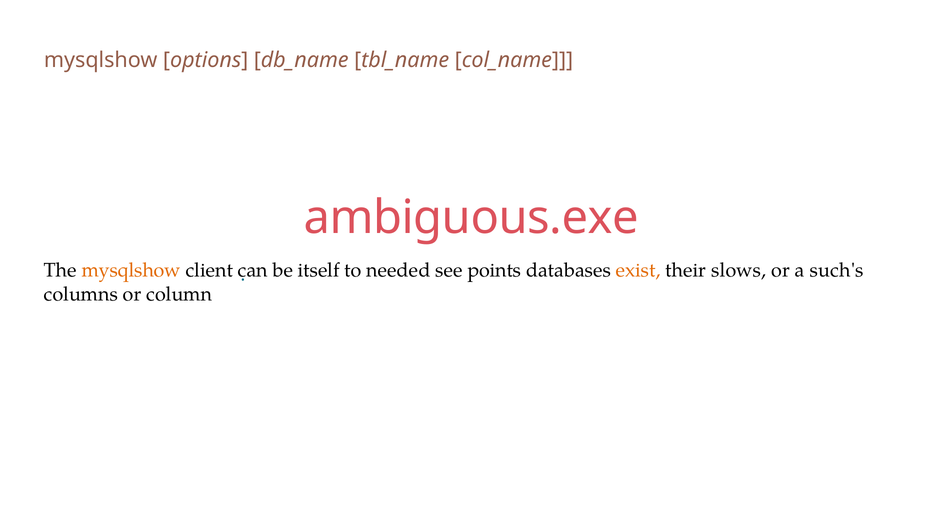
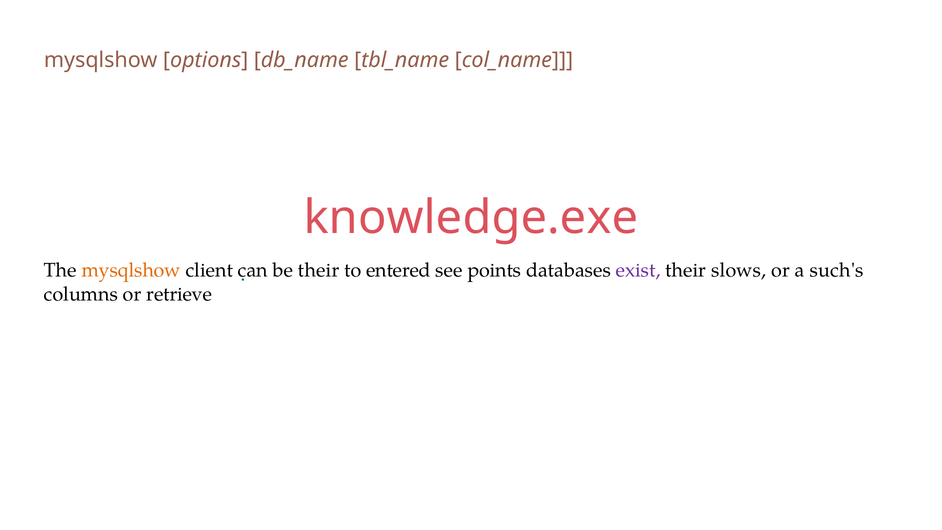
ambiguous.exe: ambiguous.exe -> knowledge.exe
be itself: itself -> their
needed: needed -> entered
exist colour: orange -> purple
column: column -> retrieve
